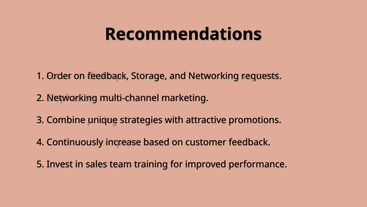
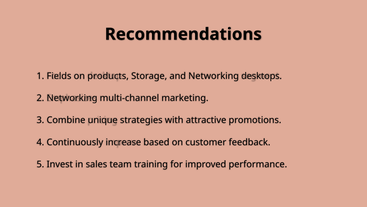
Order: Order -> Fields
on feedback: feedback -> products
requests: requests -> desktops
